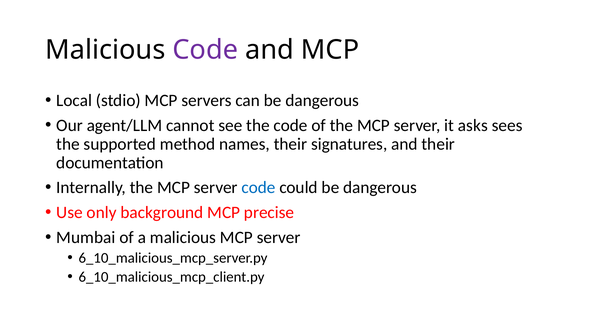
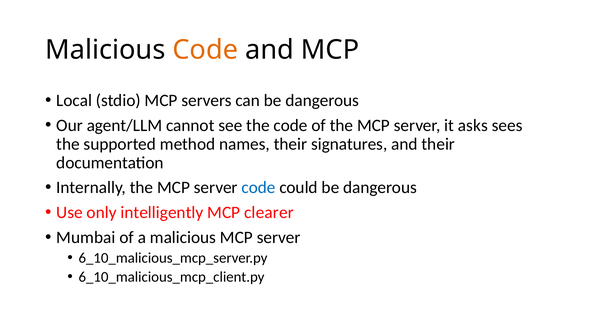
Code at (205, 50) colour: purple -> orange
background: background -> intelligently
precise: precise -> clearer
